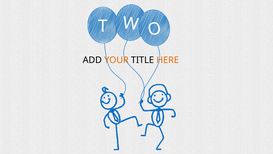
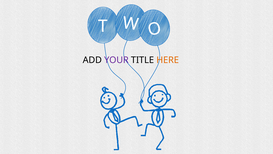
YOUR colour: orange -> purple
